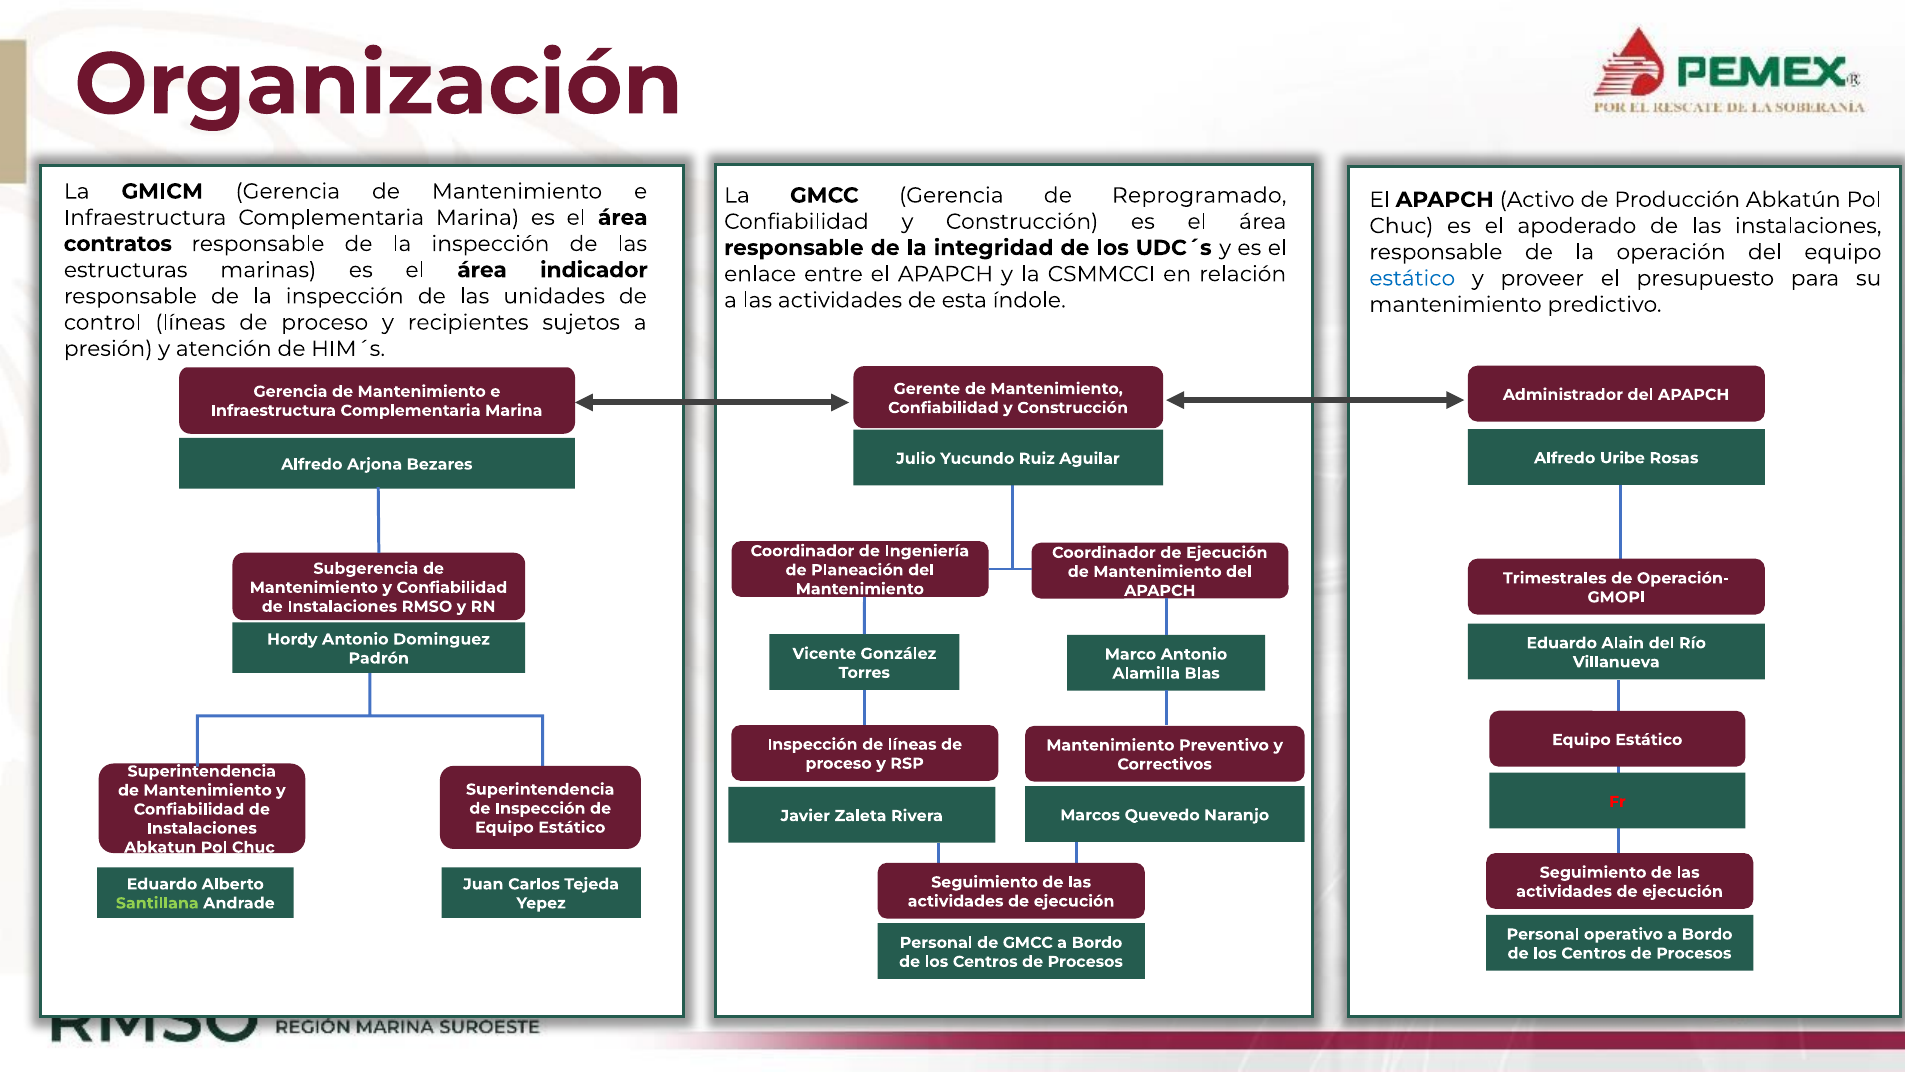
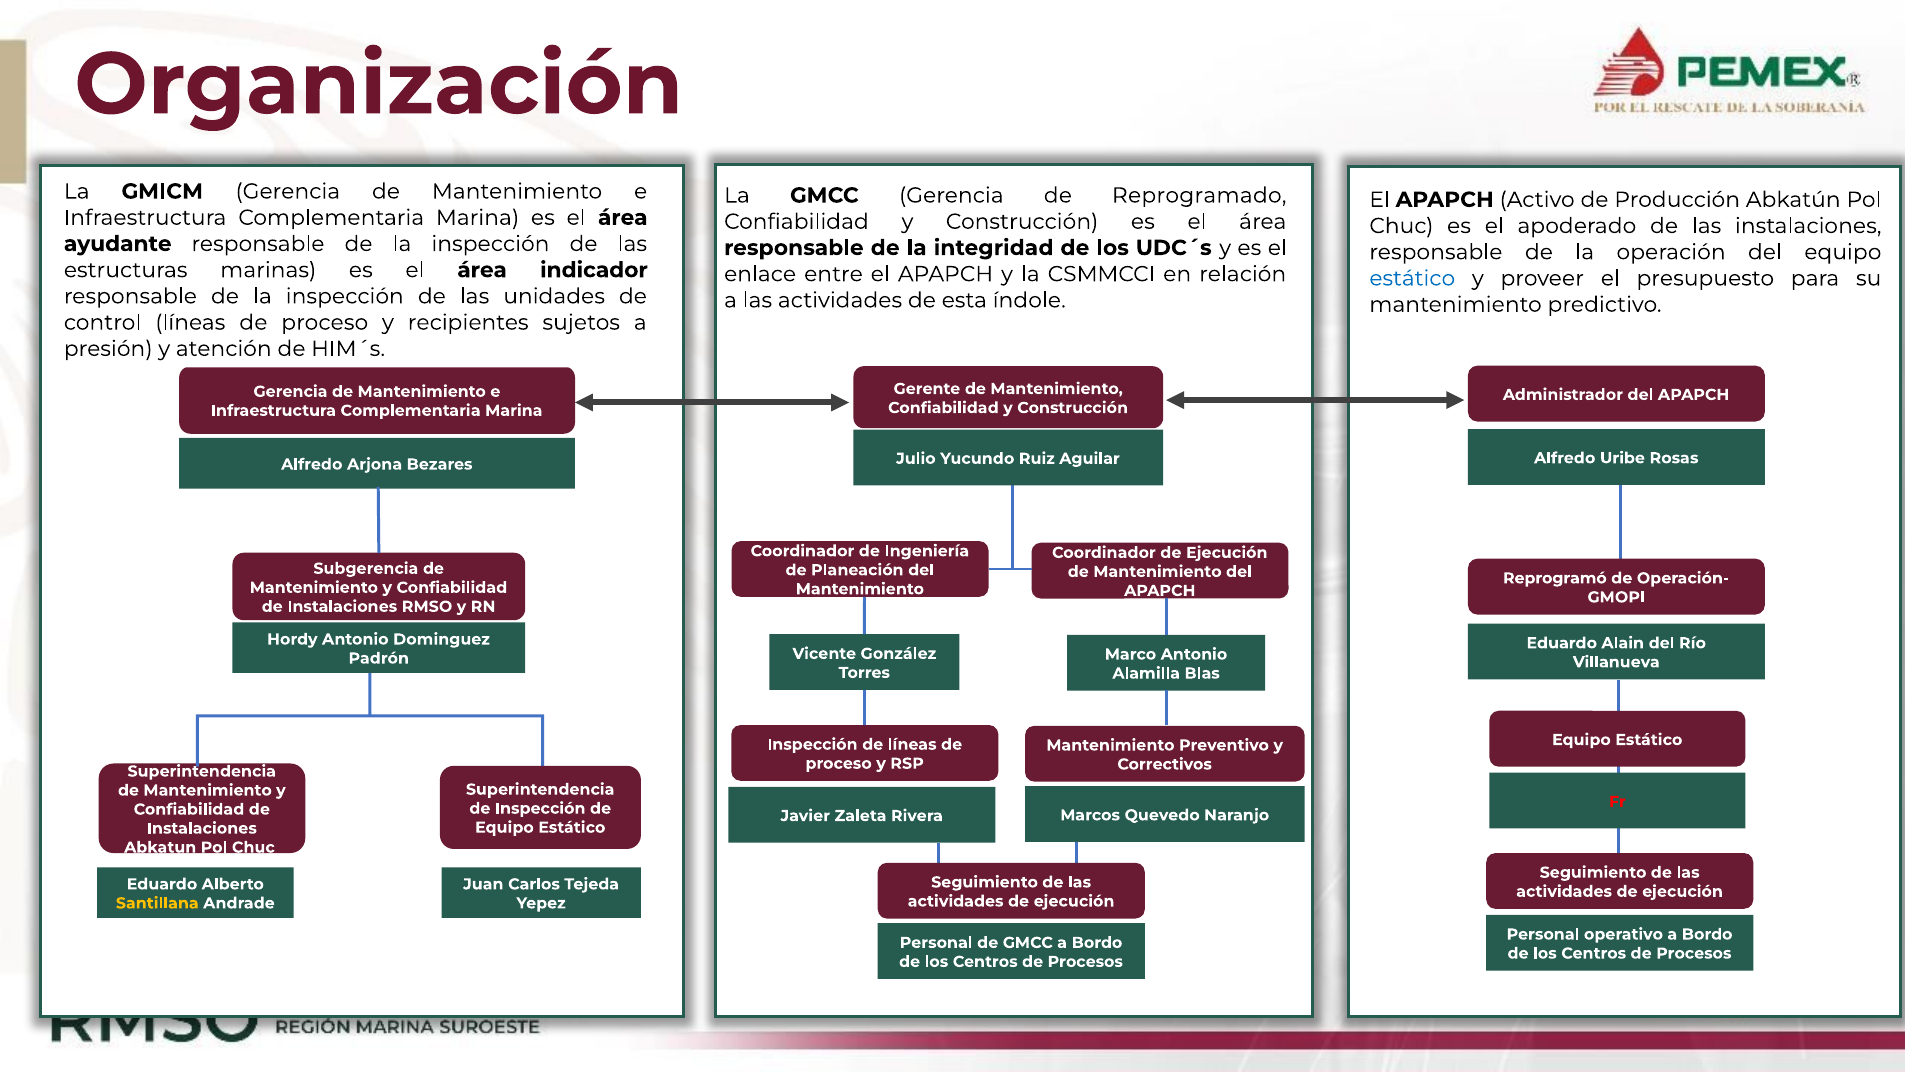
contratos: contratos -> ayudante
Trimestrales: Trimestrales -> Reprogramó
Santillana colour: light green -> yellow
